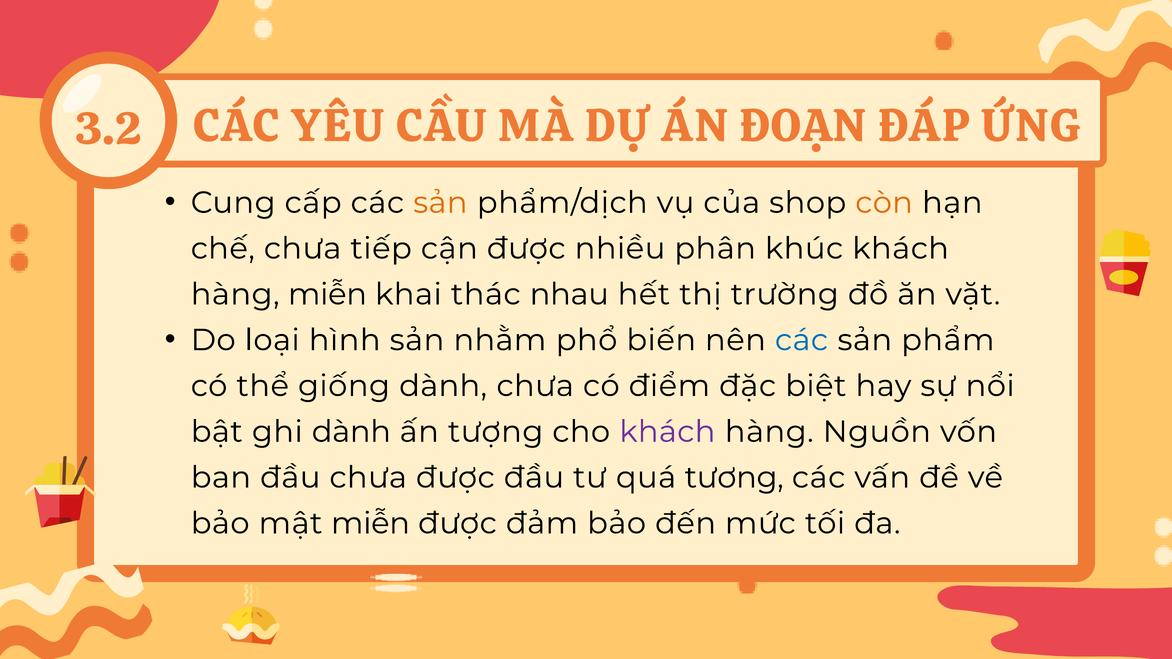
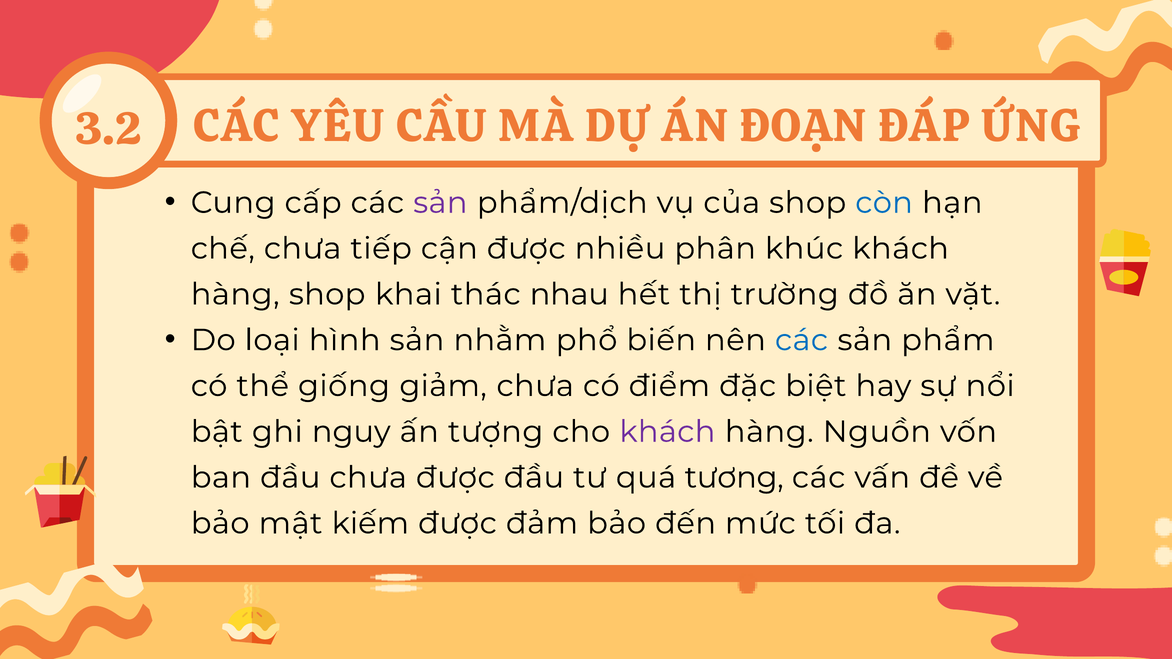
sản at (440, 203) colour: orange -> purple
còn colour: orange -> blue
hàng miễn: miễn -> shop
giống dành: dành -> giảm
ghi dành: dành -> nguy
mật miễn: miễn -> kiếm
